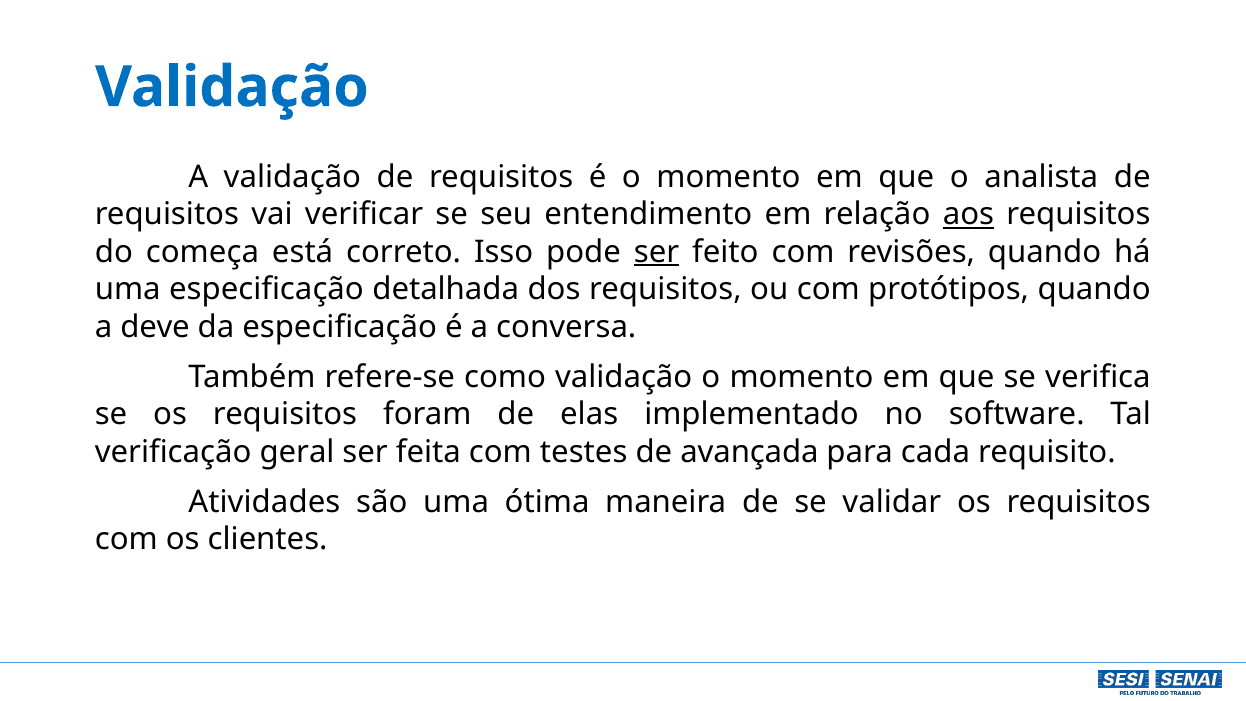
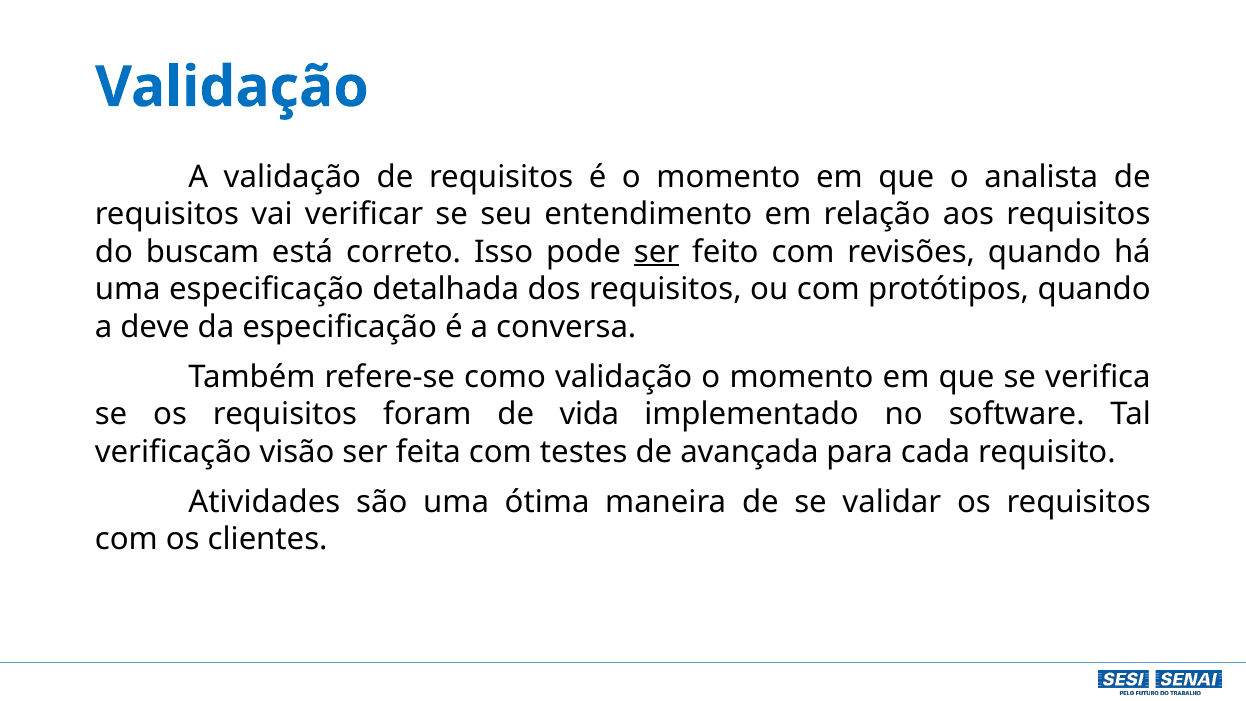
aos underline: present -> none
começa: começa -> buscam
elas: elas -> vida
geral: geral -> visão
